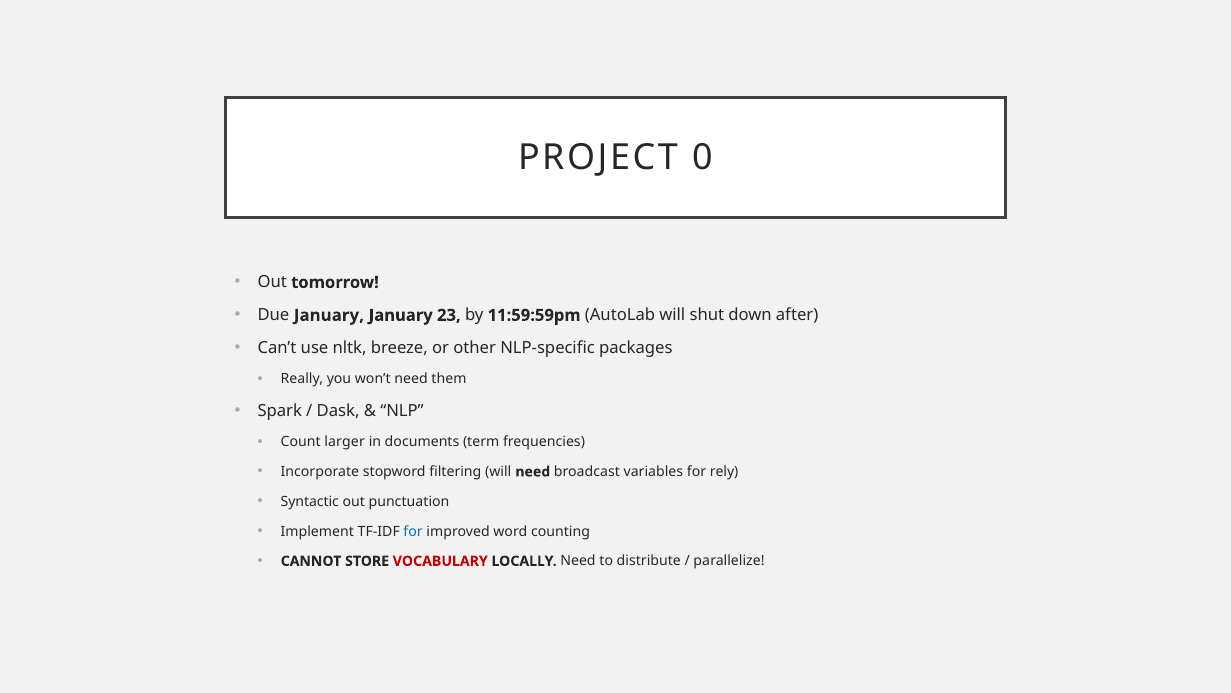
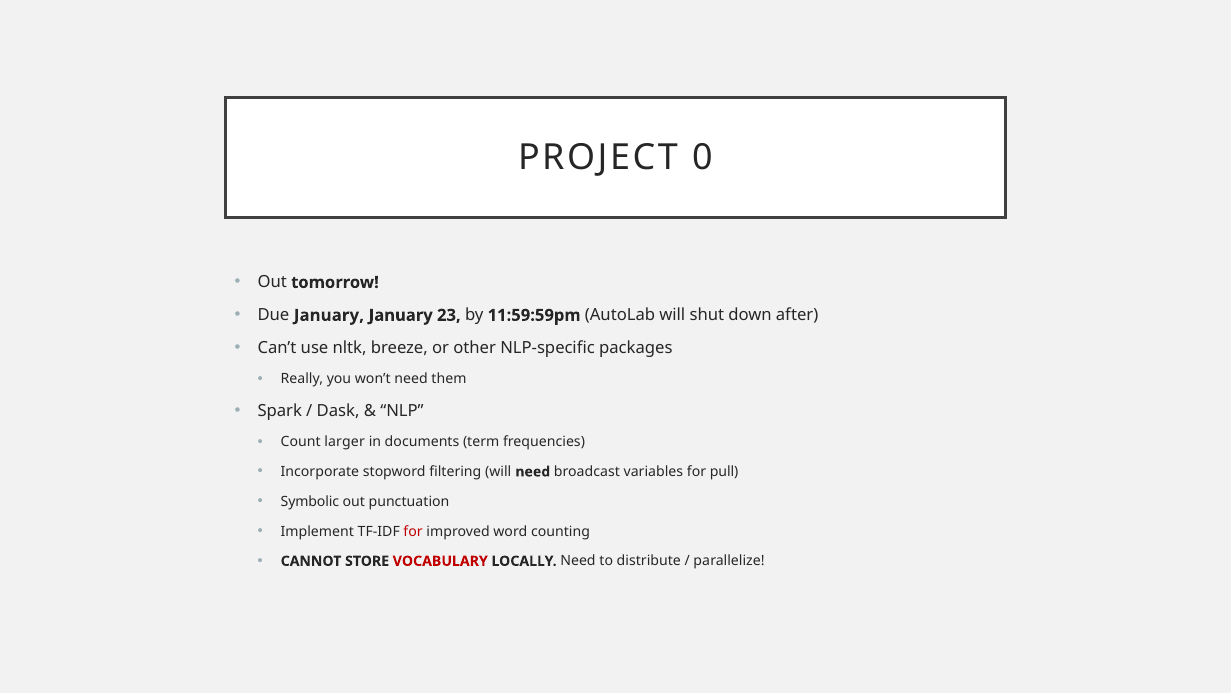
rely: rely -> pull
Syntactic: Syntactic -> Symbolic
for at (413, 531) colour: blue -> red
